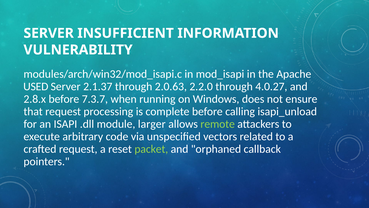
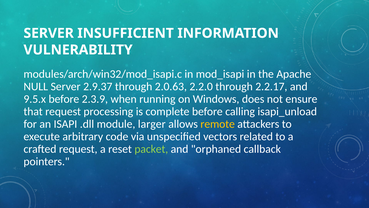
USED: USED -> NULL
2.1.37: 2.1.37 -> 2.9.37
4.0.27: 4.0.27 -> 2.2.17
2.8.x: 2.8.x -> 9.5.x
7.3.7: 7.3.7 -> 2.3.9
remote colour: light green -> yellow
